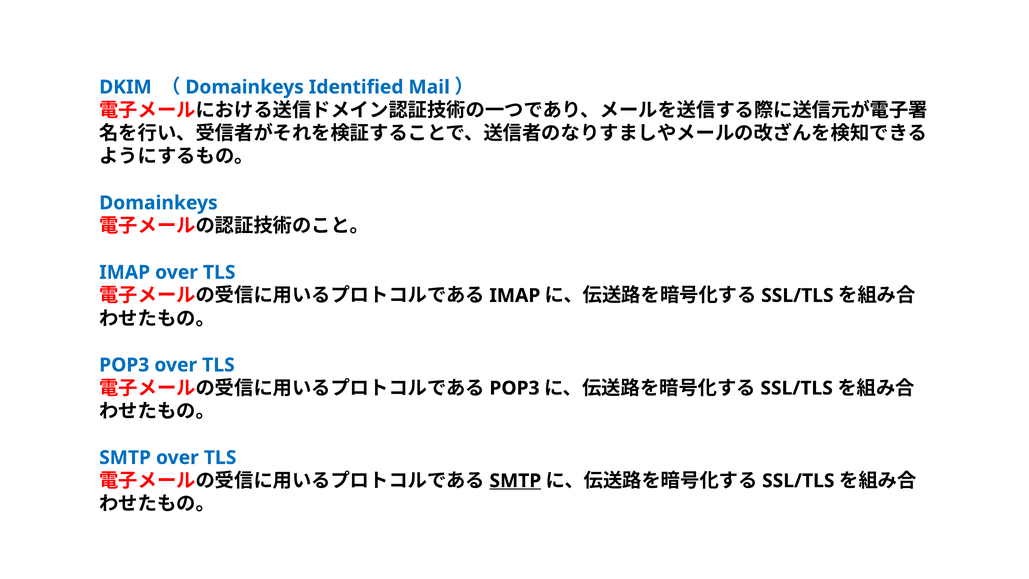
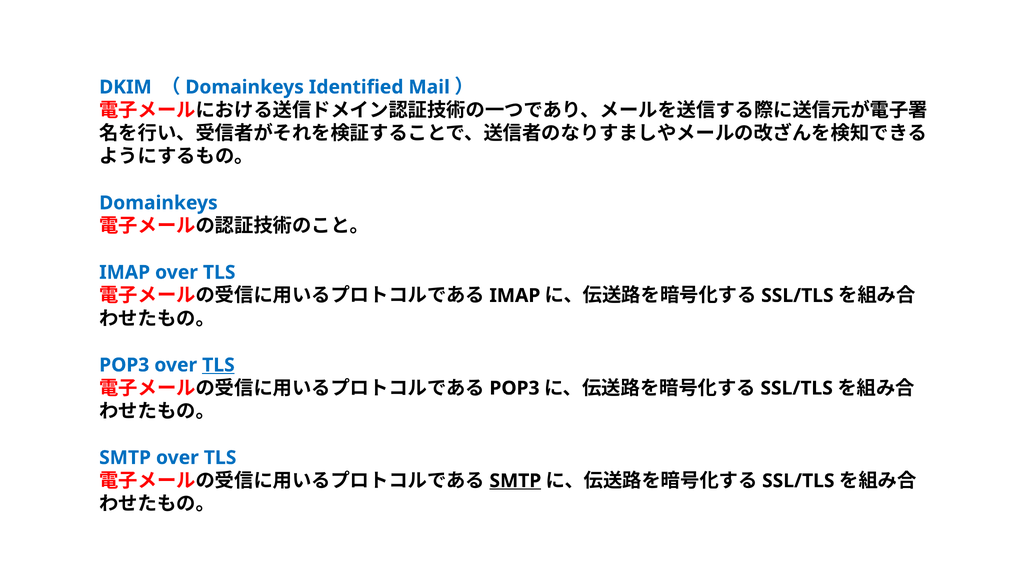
TLS at (218, 365) underline: none -> present
